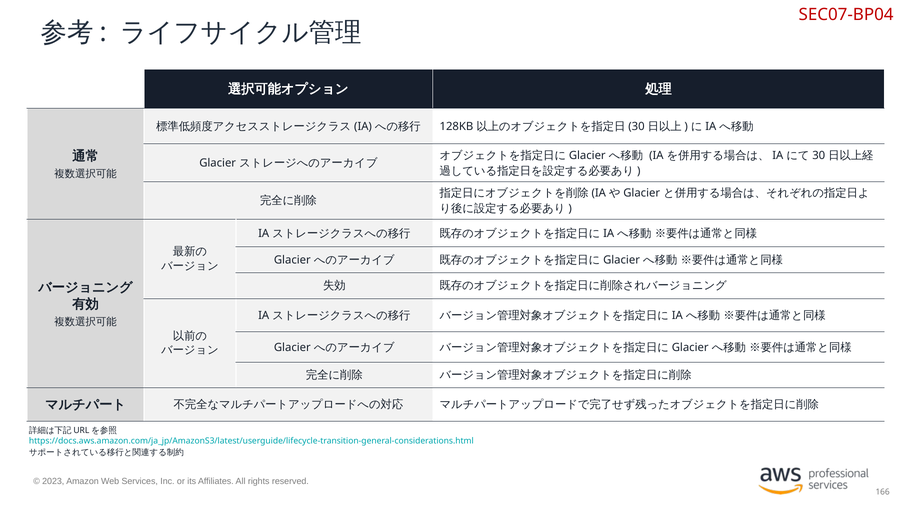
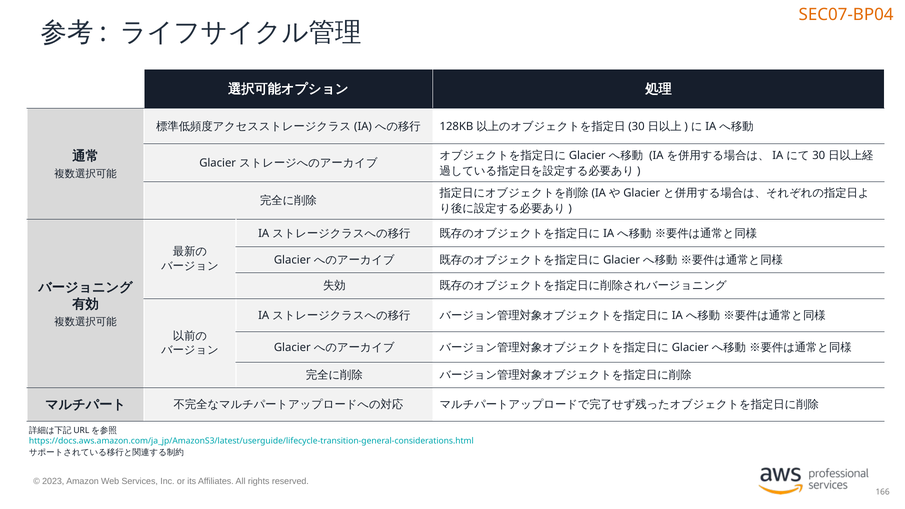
SEC07-BP04 colour: red -> orange
